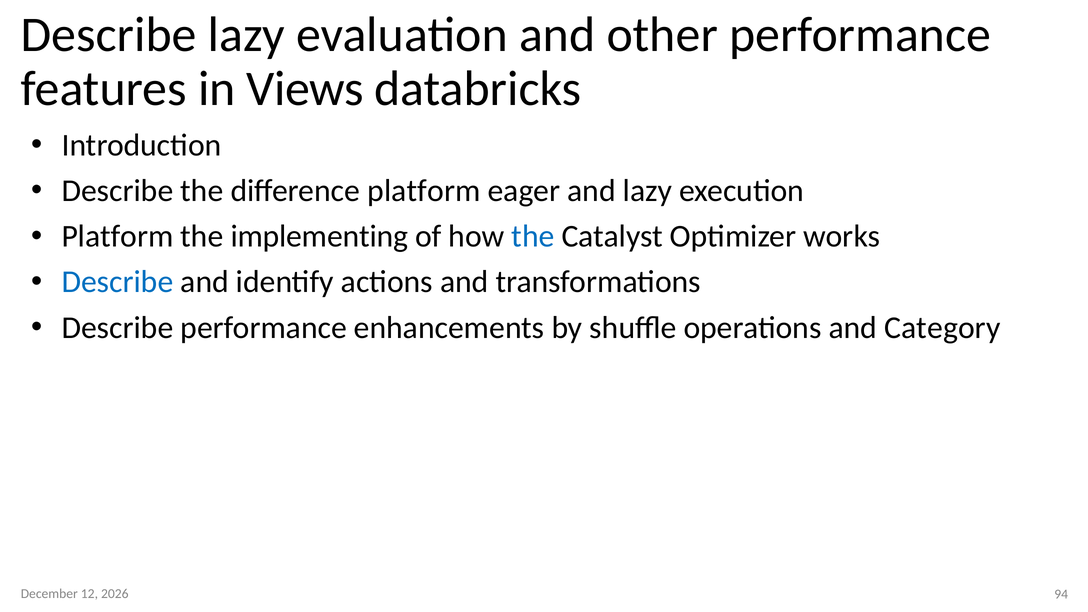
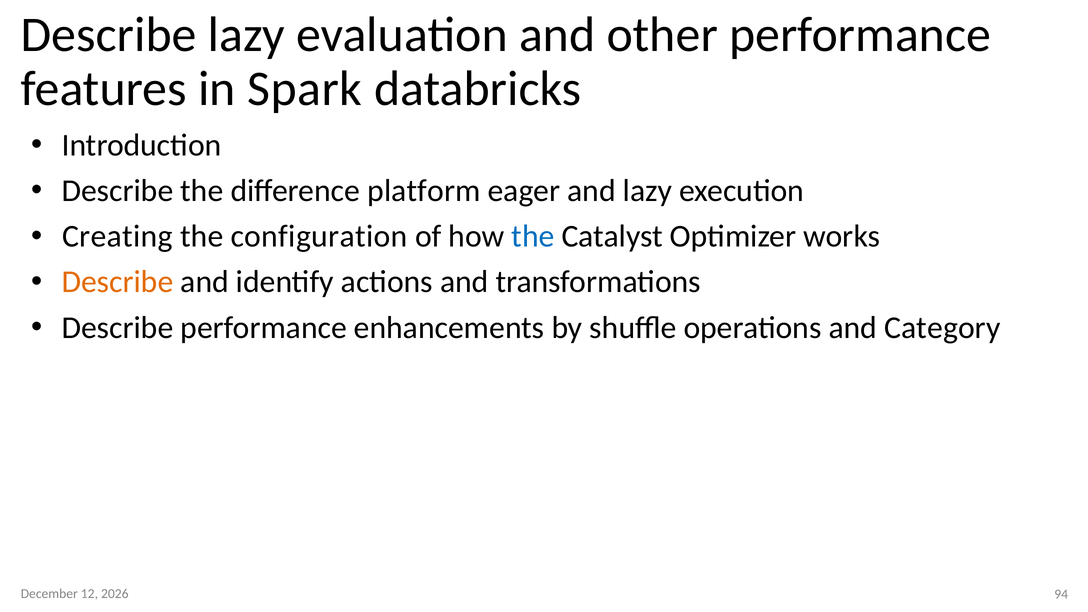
Views: Views -> Spark
Platform at (118, 236): Platform -> Creating
implementing: implementing -> configuration
Describe at (117, 282) colour: blue -> orange
